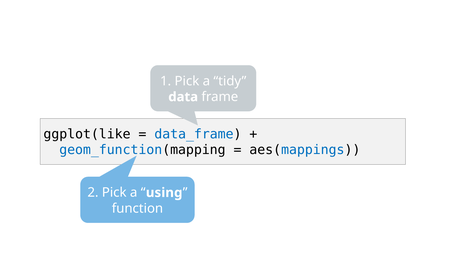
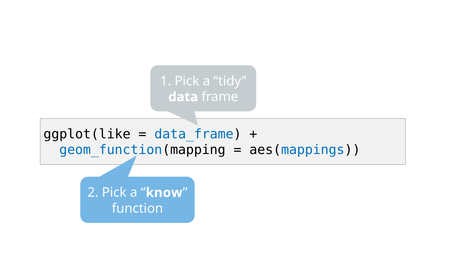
using: using -> know
